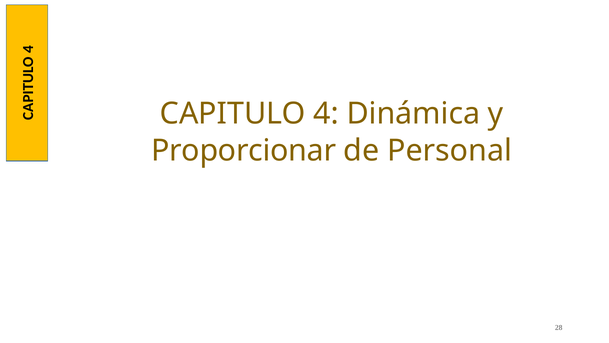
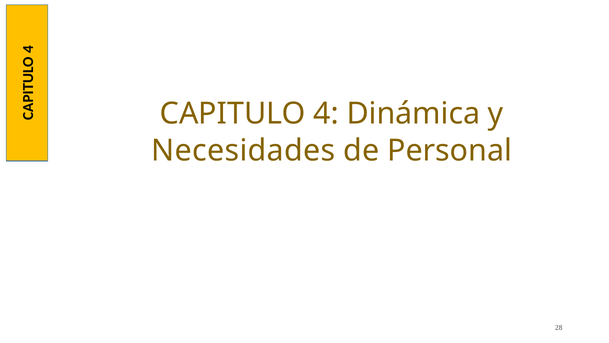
Proporcionar: Proporcionar -> Necesidades
